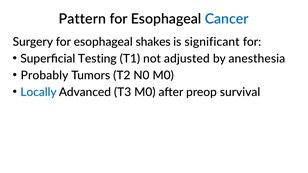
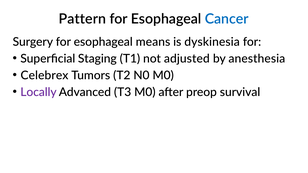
shakes: shakes -> means
significant: significant -> dyskinesia
Testing: Testing -> Staging
Probably: Probably -> Celebrex
Locally colour: blue -> purple
